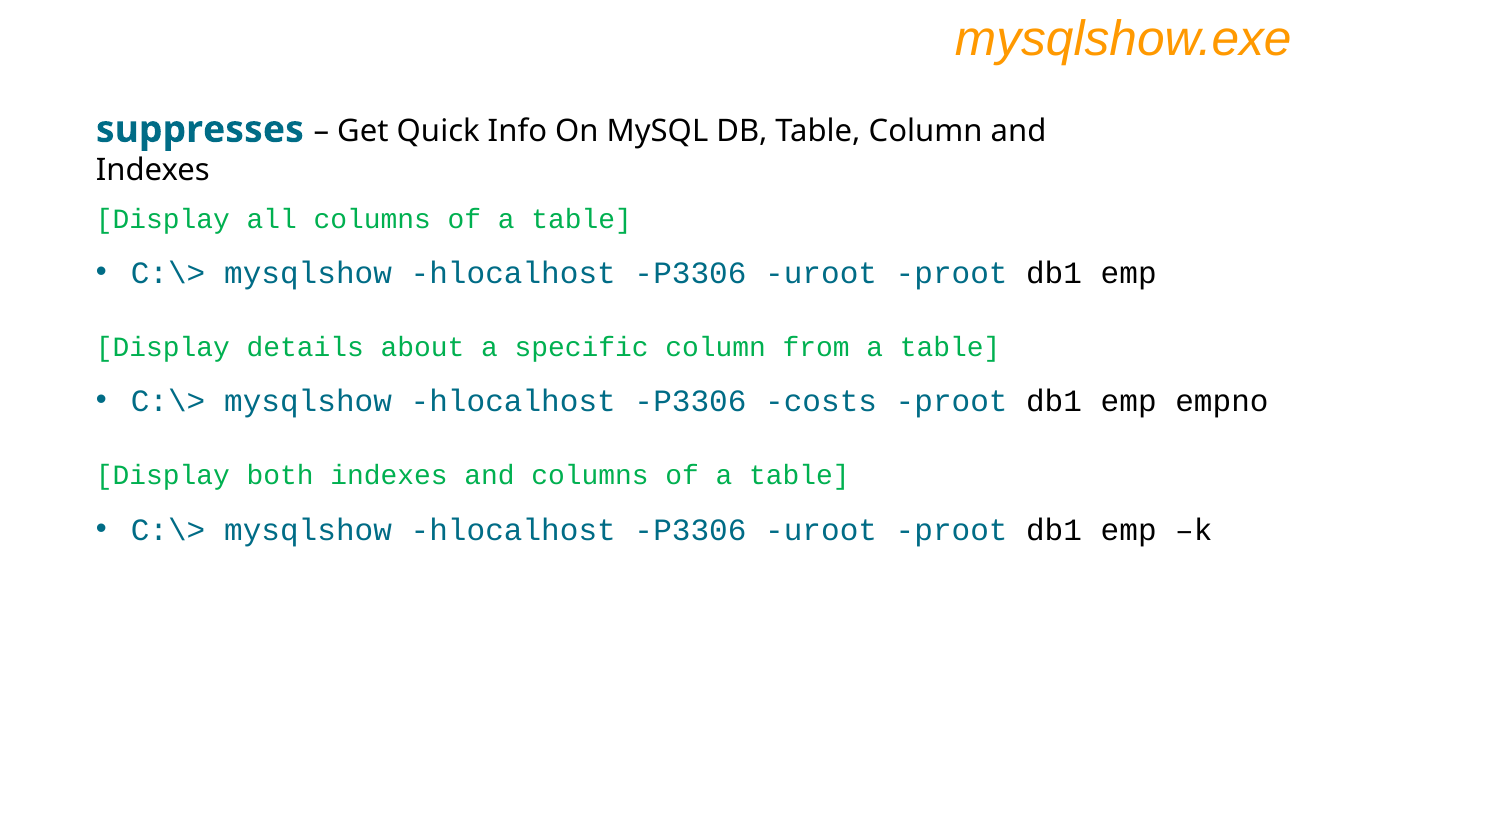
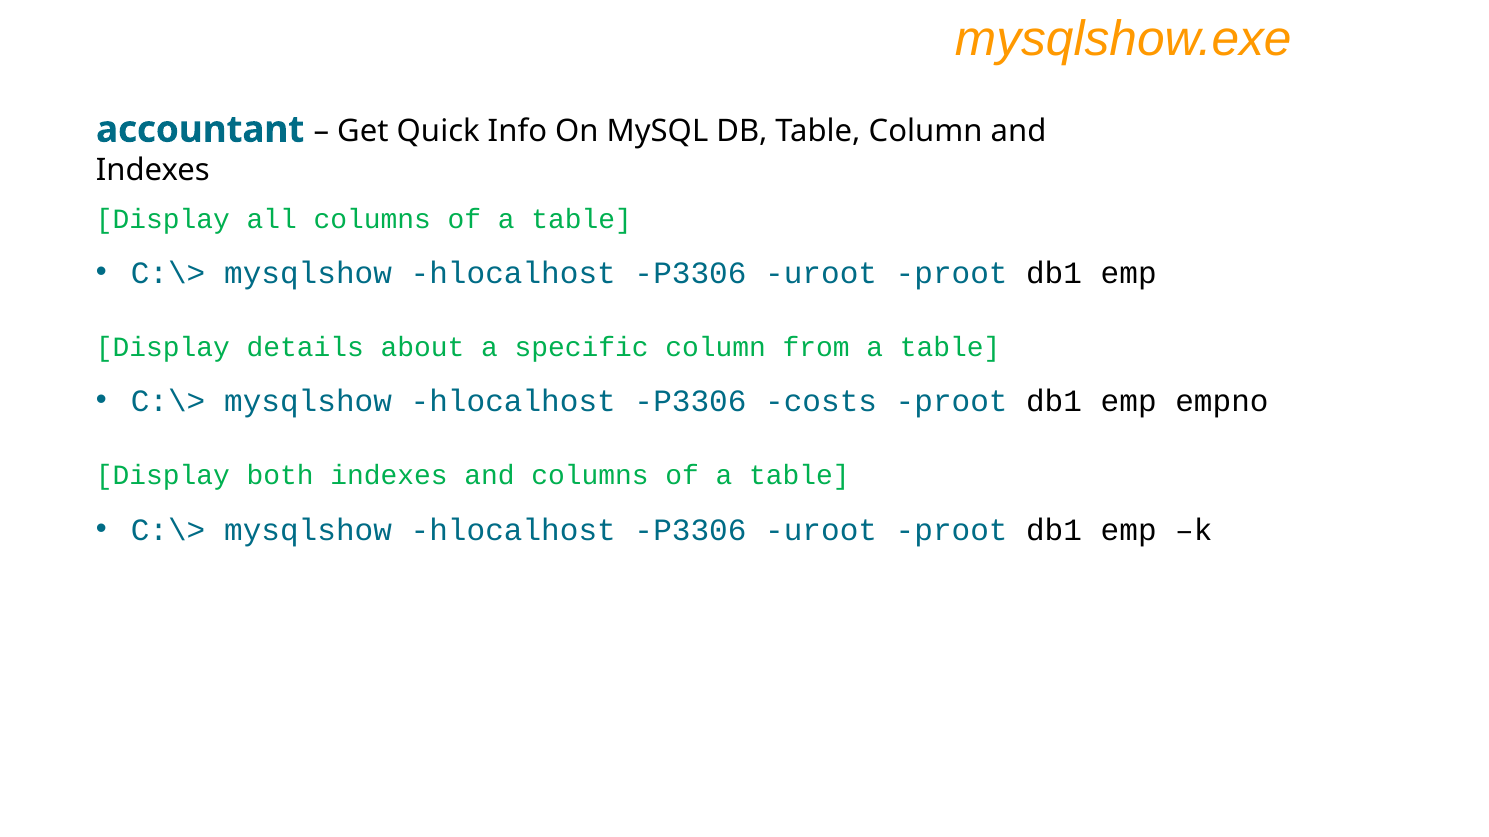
suppresses: suppresses -> accountant
